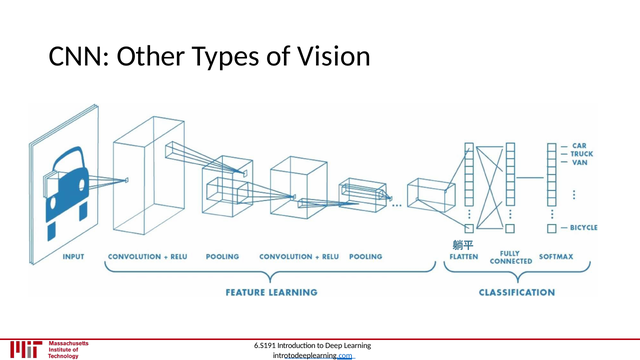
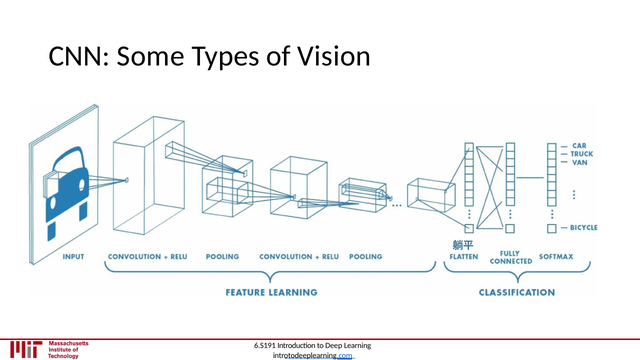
Other: Other -> Some
